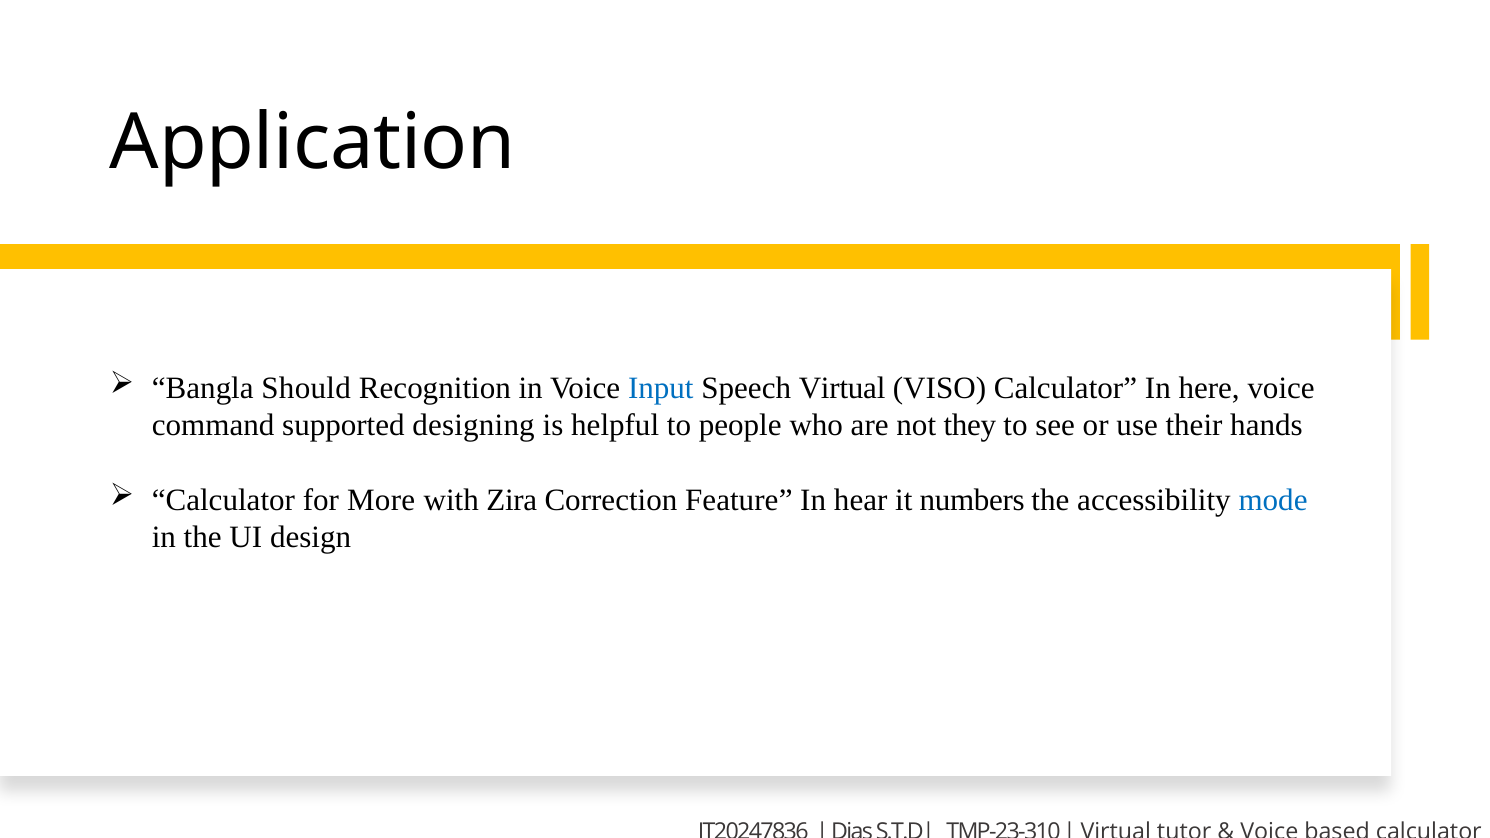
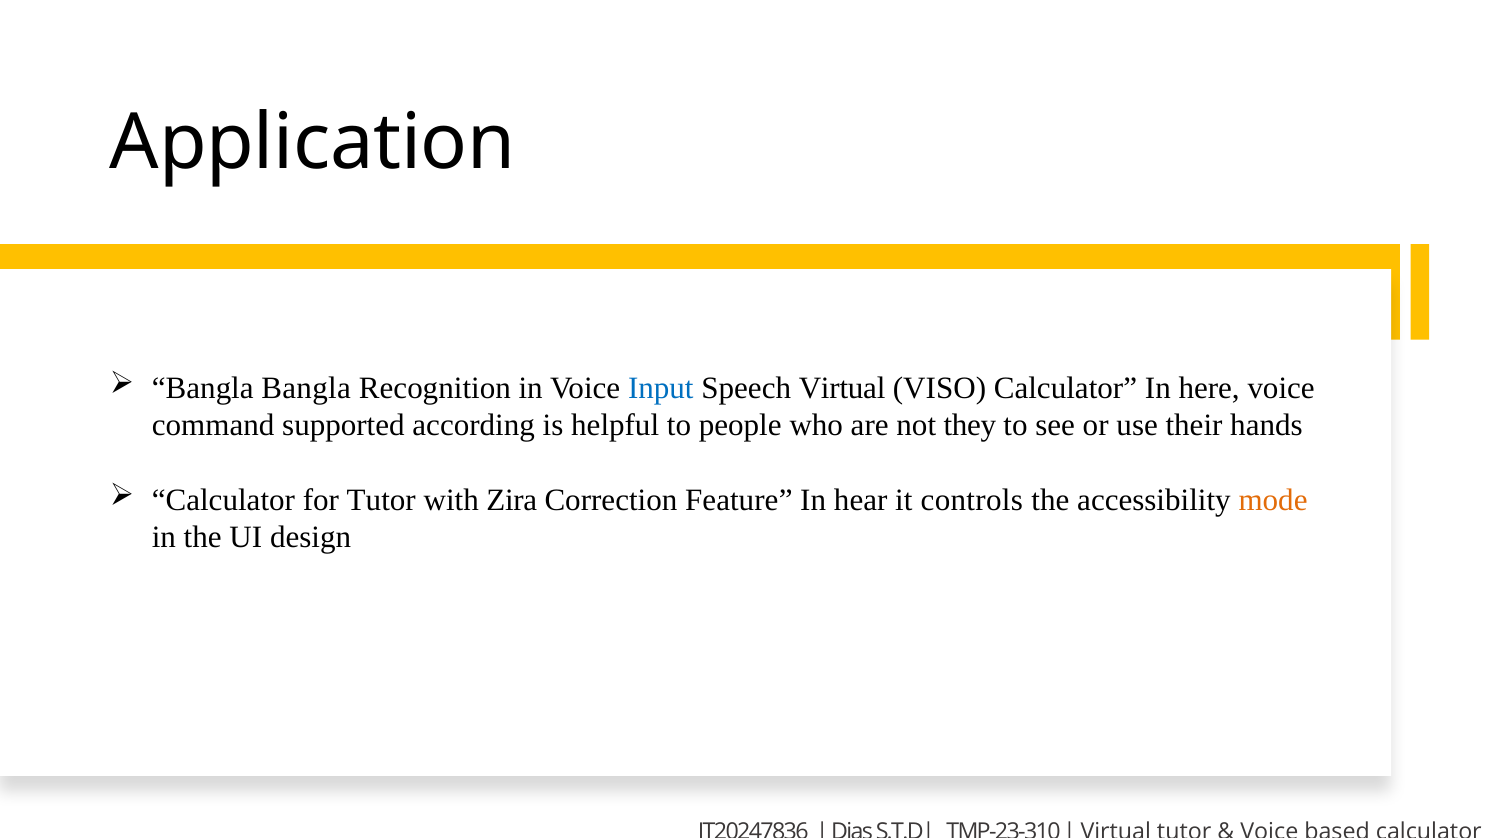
Bangla Should: Should -> Bangla
designing: designing -> according
for More: More -> Tutor
numbers: numbers -> controls
mode colour: blue -> orange
